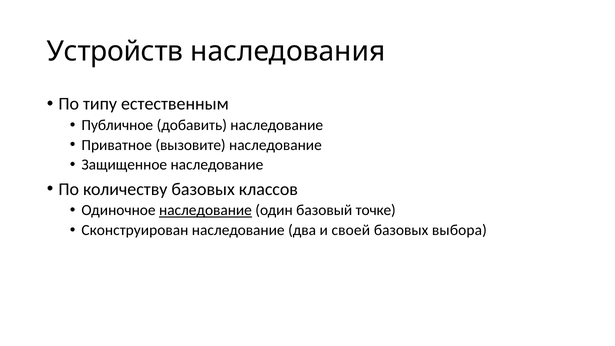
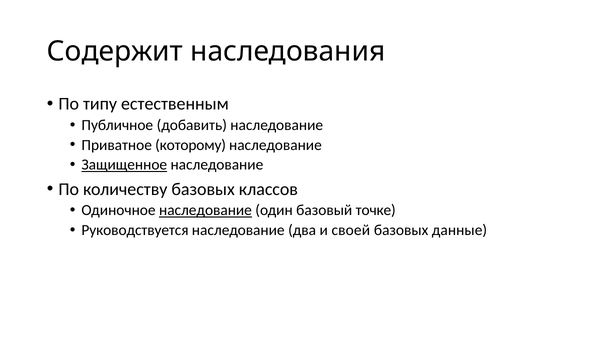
Устройств: Устройств -> Содержит
вызовите: вызовите -> которому
Защищенное underline: none -> present
Сконструирован: Сконструирован -> Руководствуется
выбора: выбора -> данные
